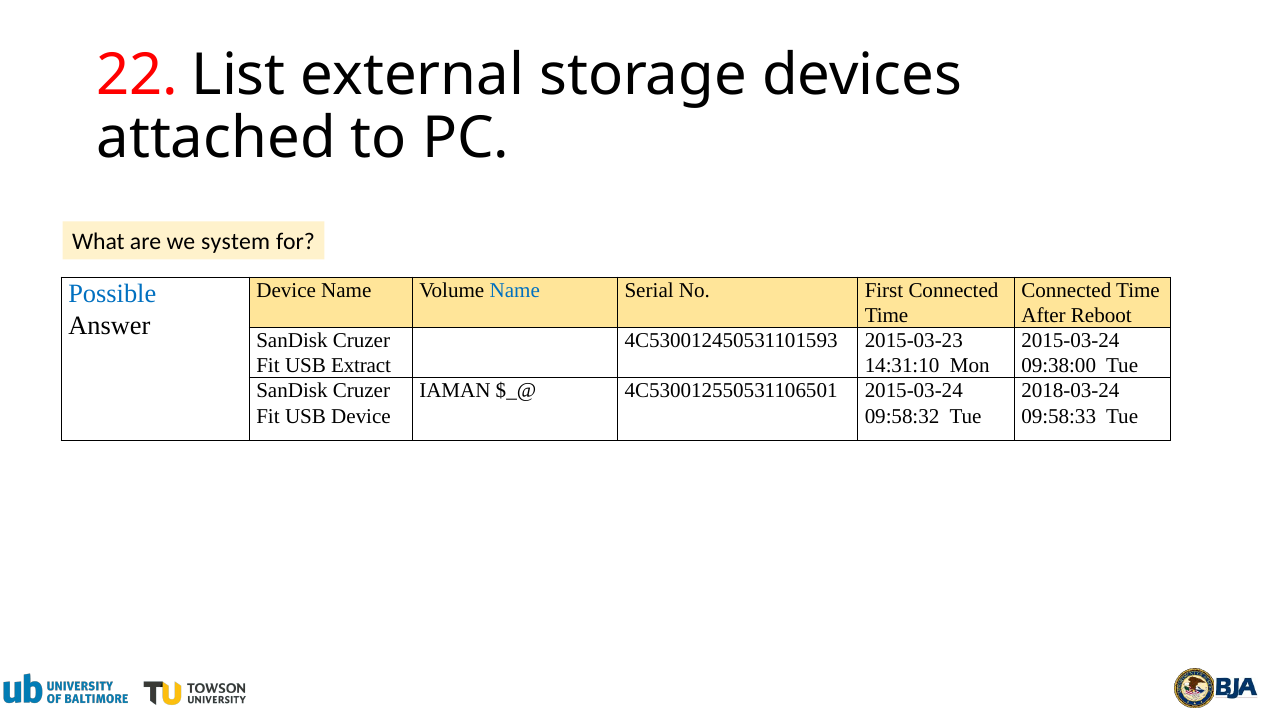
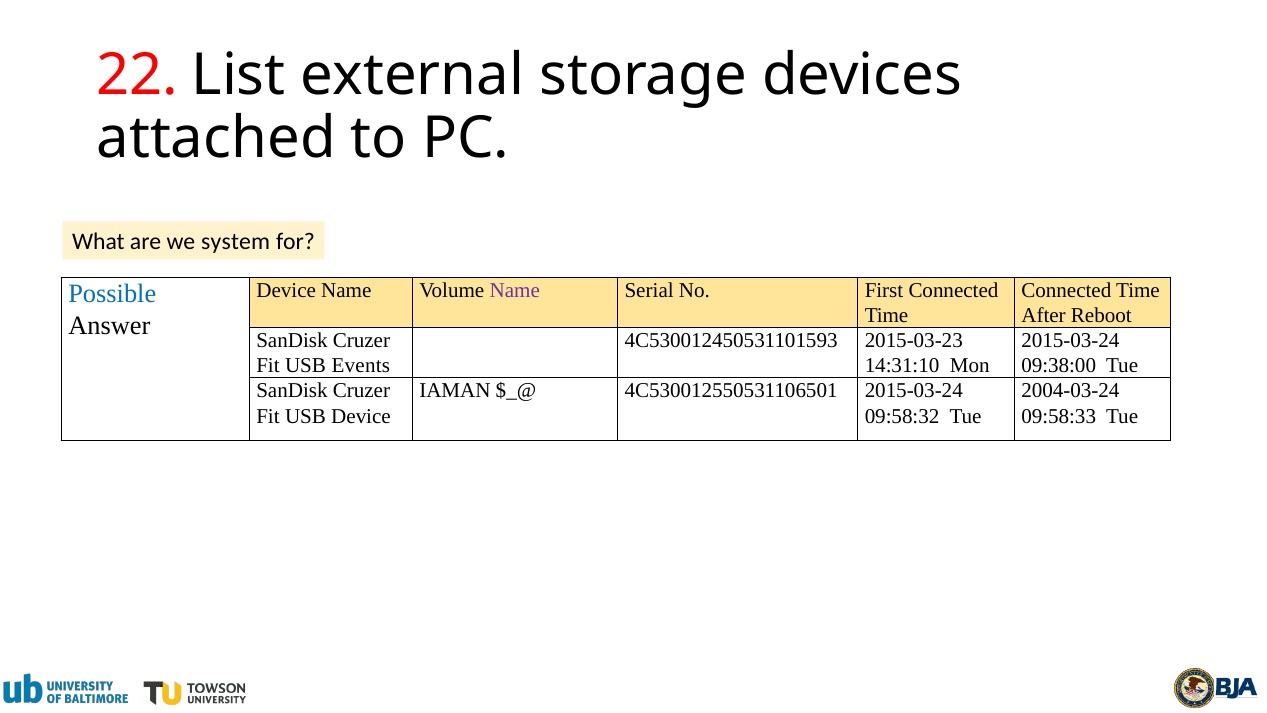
Name at (515, 290) colour: blue -> purple
Extract: Extract -> Events
2018-03-24: 2018-03-24 -> 2004-03-24
